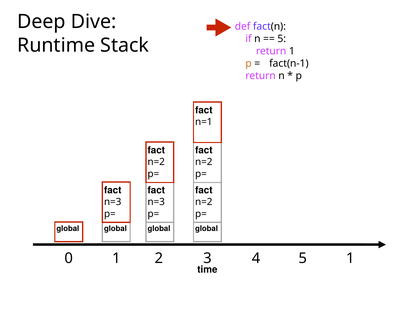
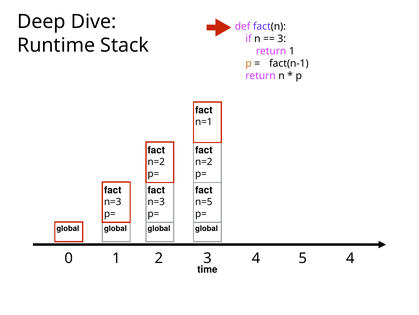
5 at (282, 39): 5 -> 3
n=2 at (204, 201): n=2 -> n=5
5 1: 1 -> 4
